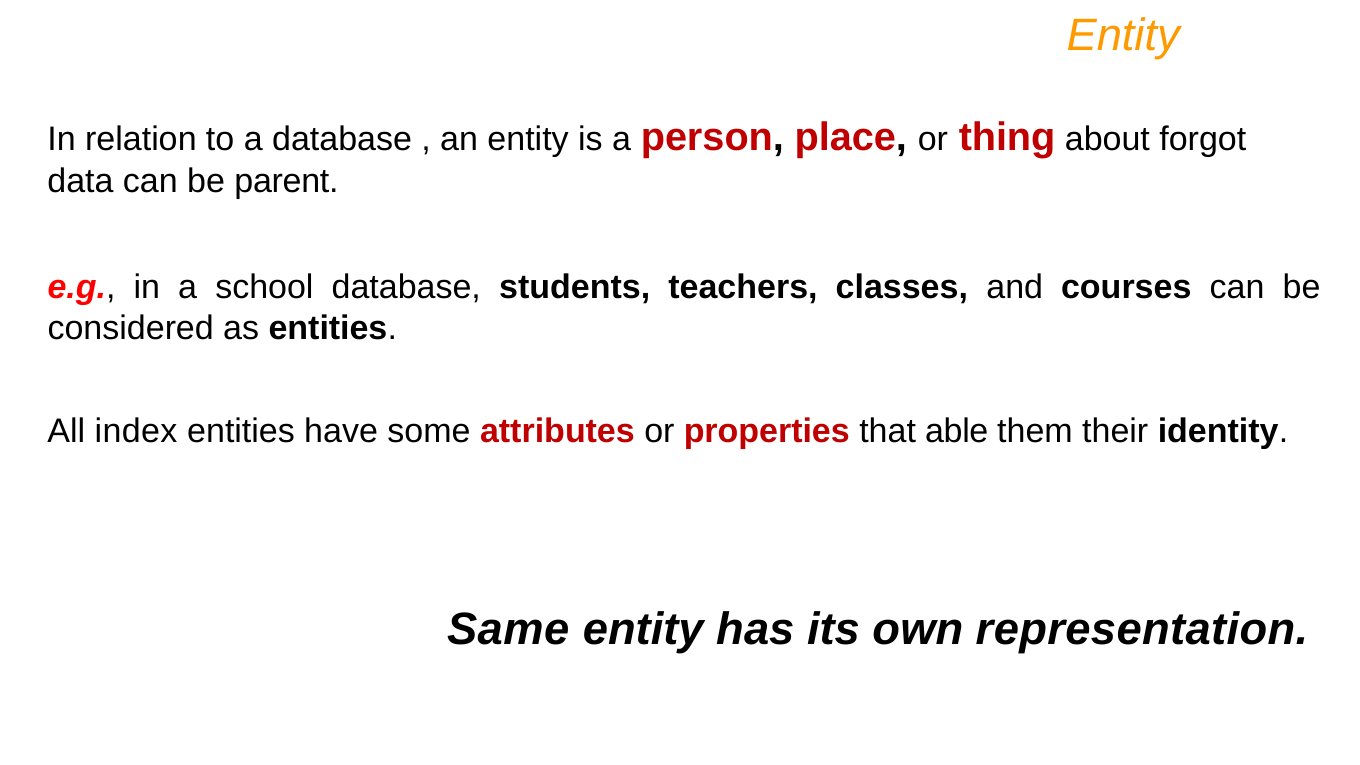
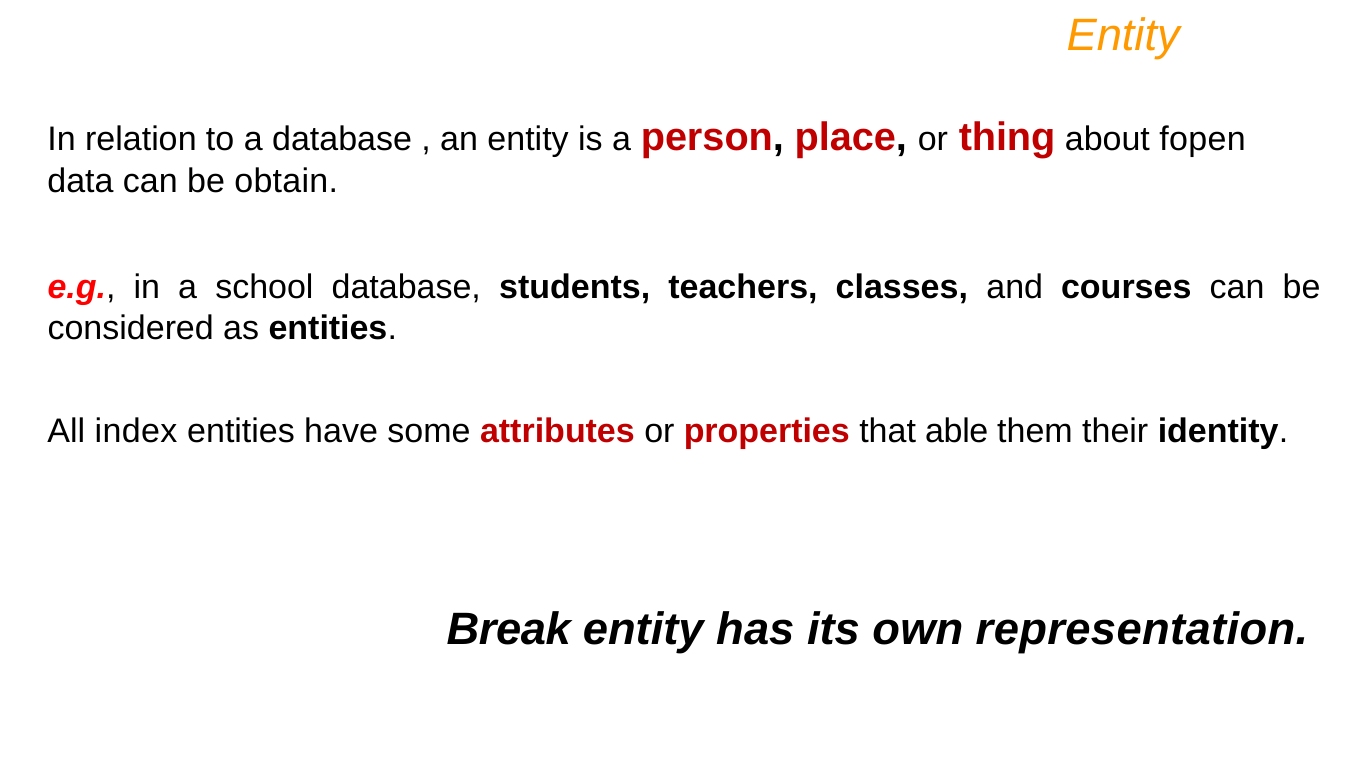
forgot: forgot -> fopen
parent: parent -> obtain
Same: Same -> Break
